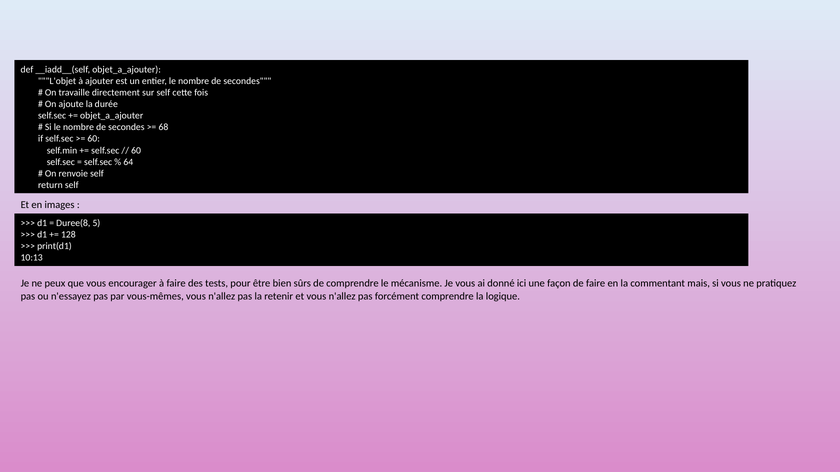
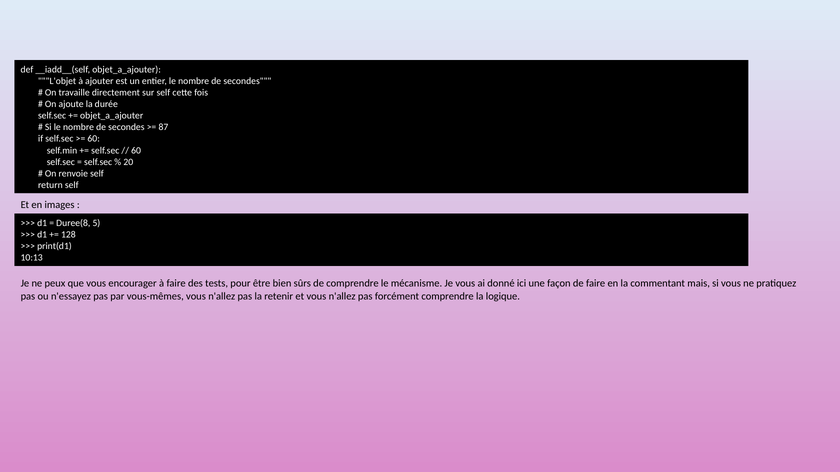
68: 68 -> 87
64: 64 -> 20
